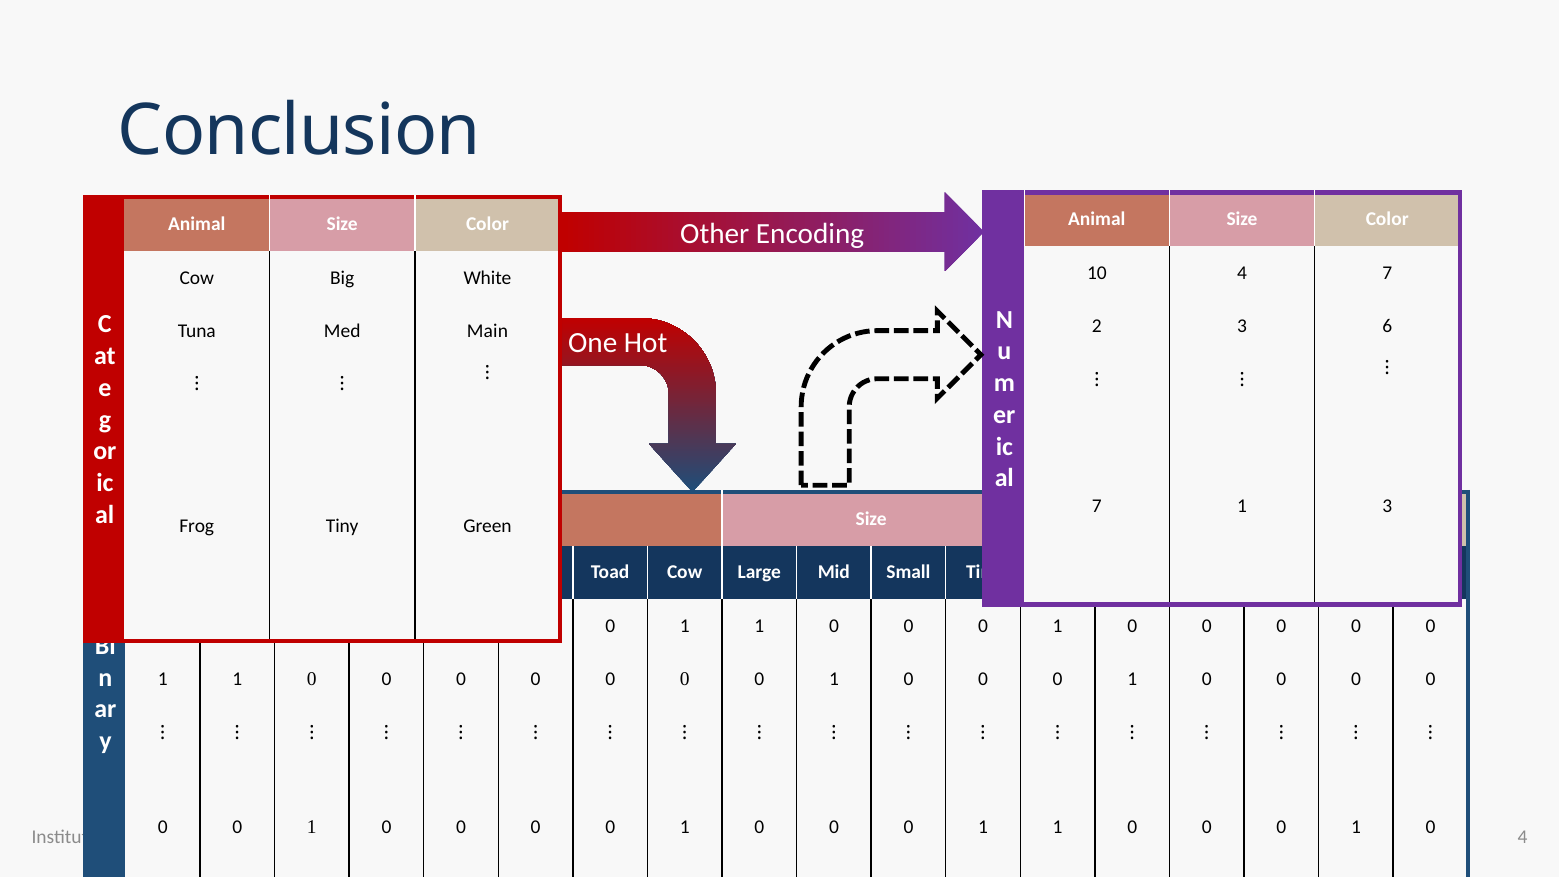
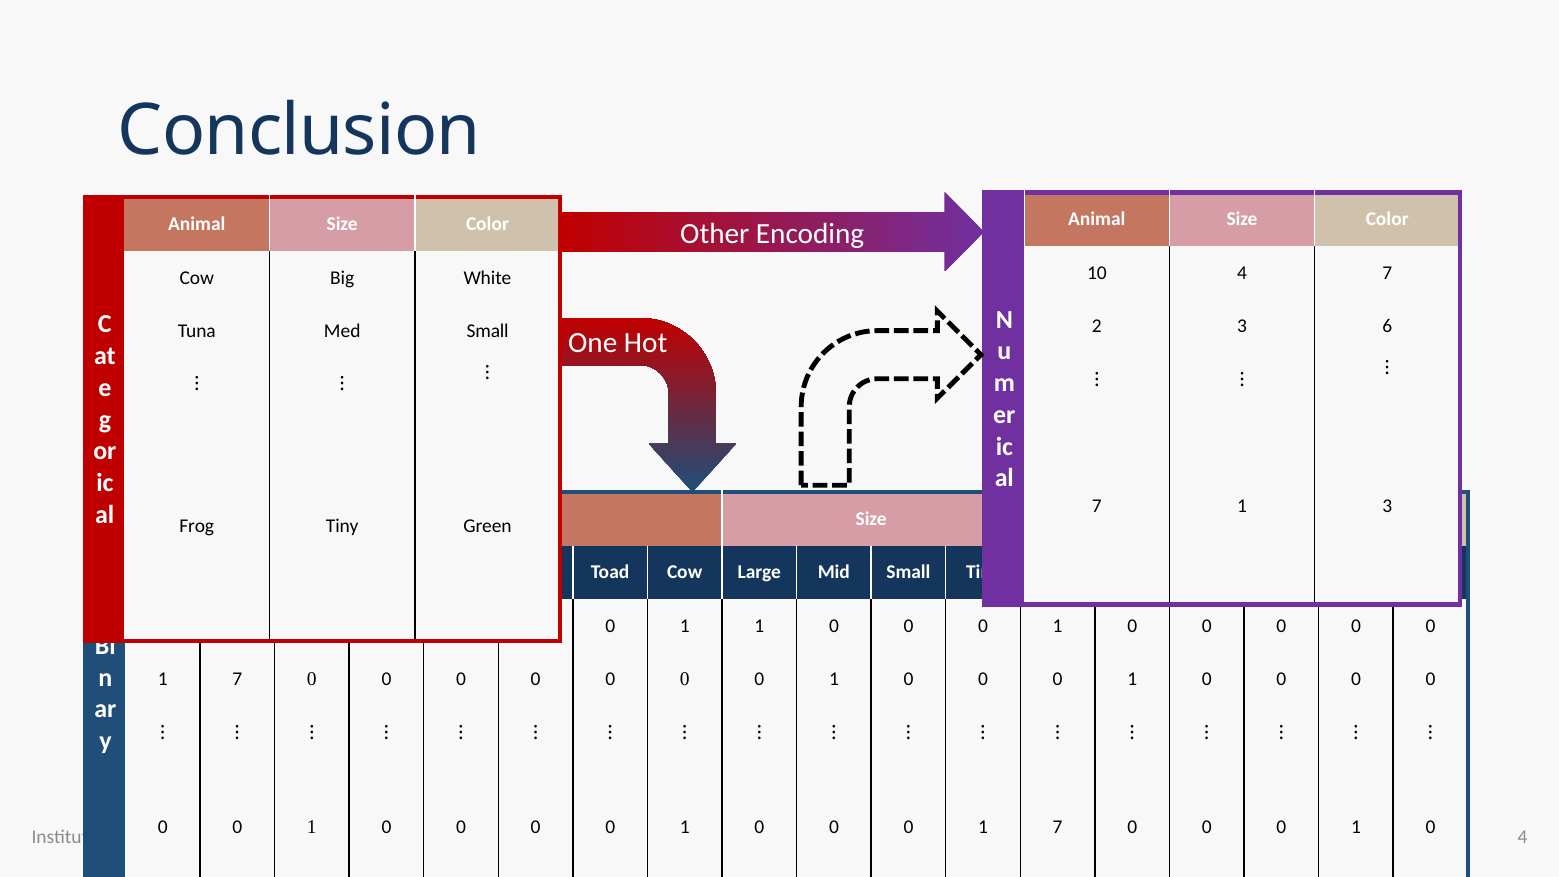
Med Main: Main -> Small
1 at (237, 679): 1 -> 7
1 at (1058, 827): 1 -> 7
